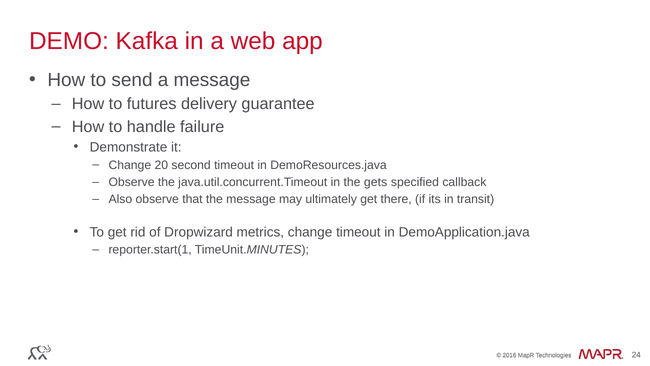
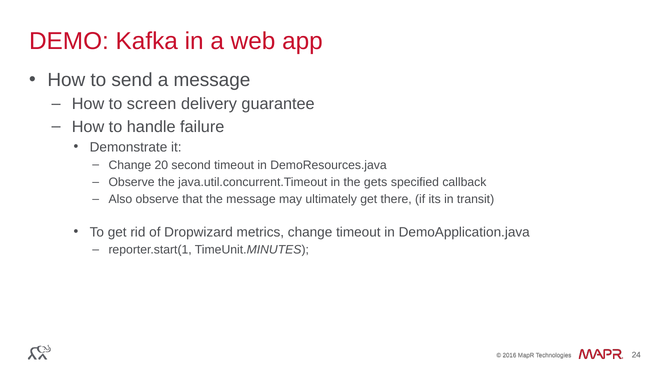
futures: futures -> screen
